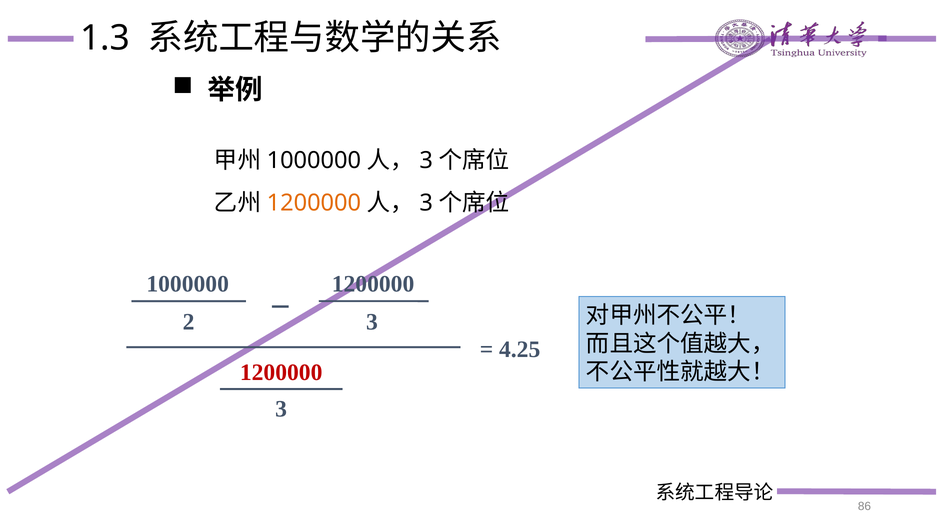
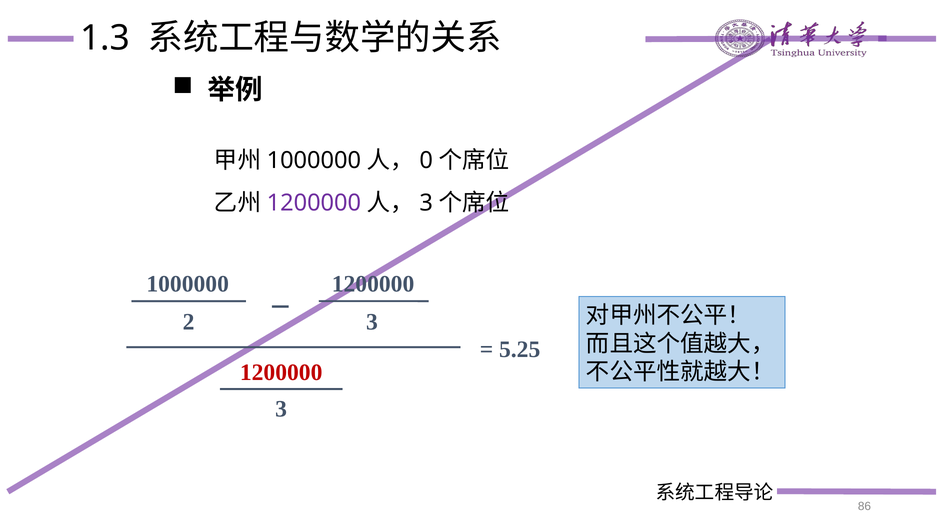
3 at (426, 161): 3 -> 0
1200000 at (314, 203) colour: orange -> purple
4.25: 4.25 -> 5.25
